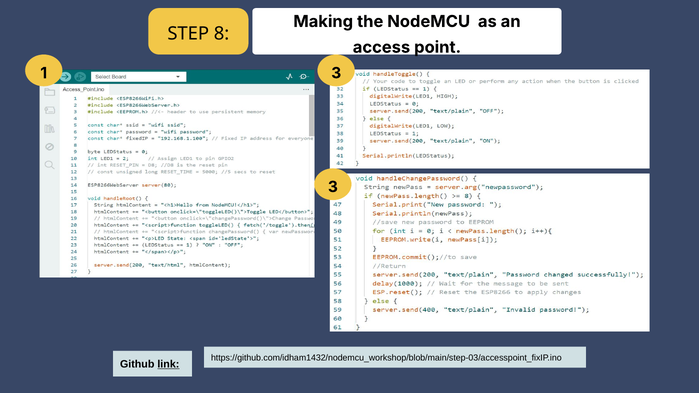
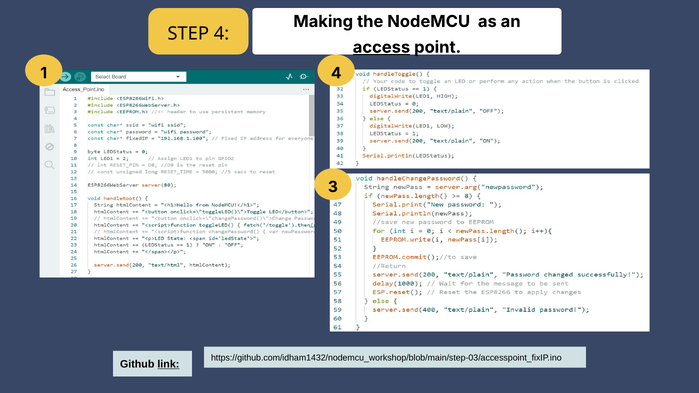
STEP 8: 8 -> 4
access underline: none -> present
1 3: 3 -> 4
